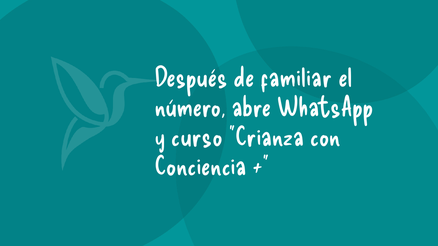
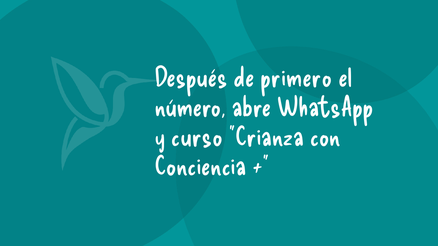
familiar: familiar -> primero
